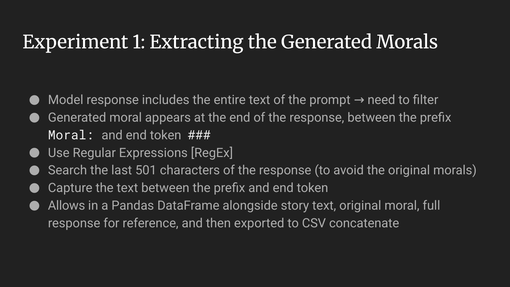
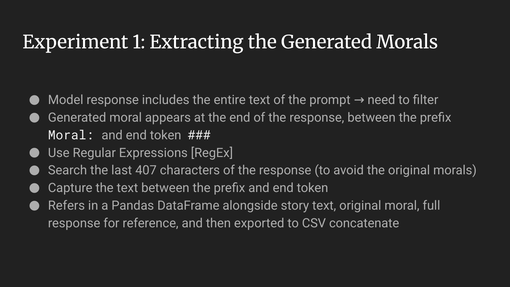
501: 501 -> 407
Allows: Allows -> Refers
